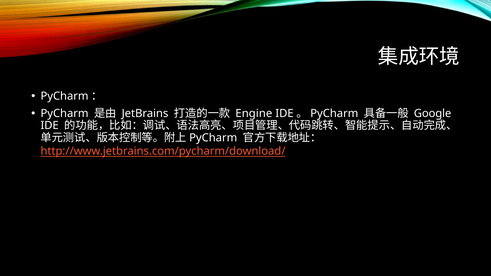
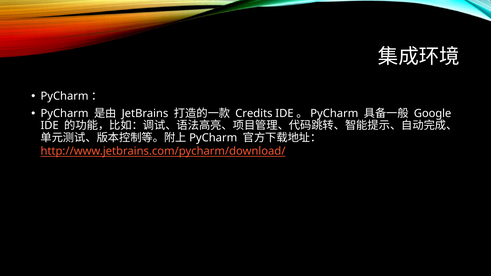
Engine: Engine -> Credits
